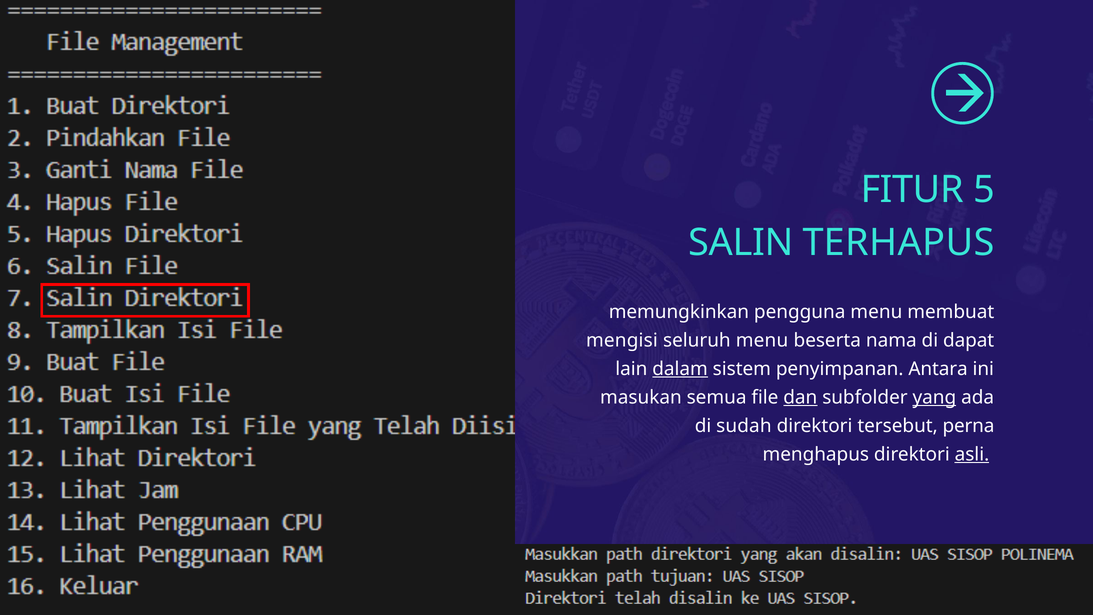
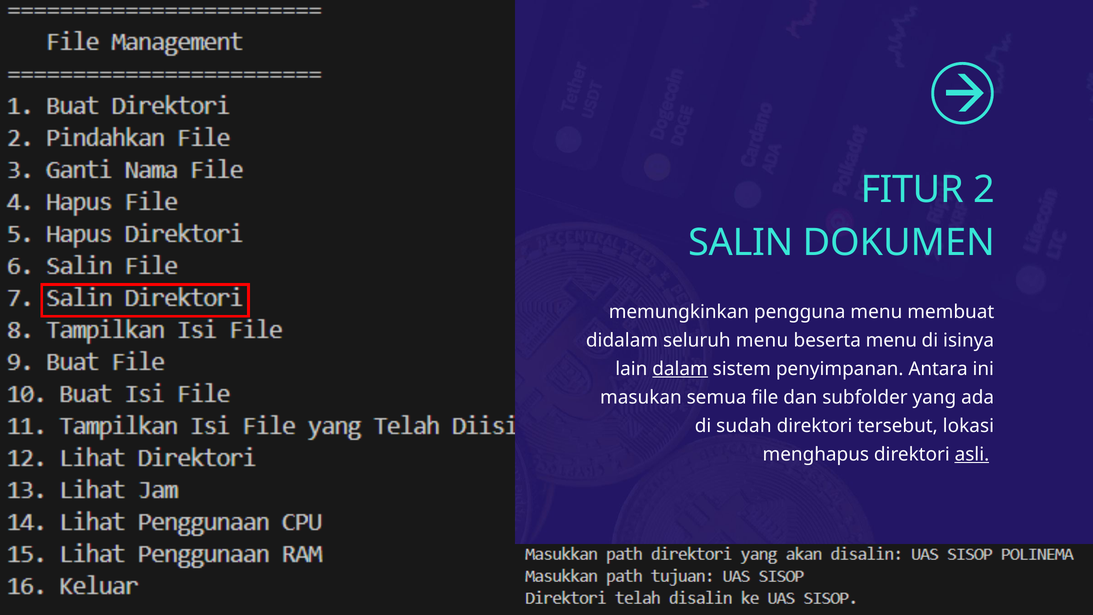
5: 5 -> 2
TERHAPUS: TERHAPUS -> DOKUMEN
mengisi: mengisi -> didalam
beserta nama: nama -> menu
dapat: dapat -> isinya
dan underline: present -> none
yang underline: present -> none
perna: perna -> lokasi
